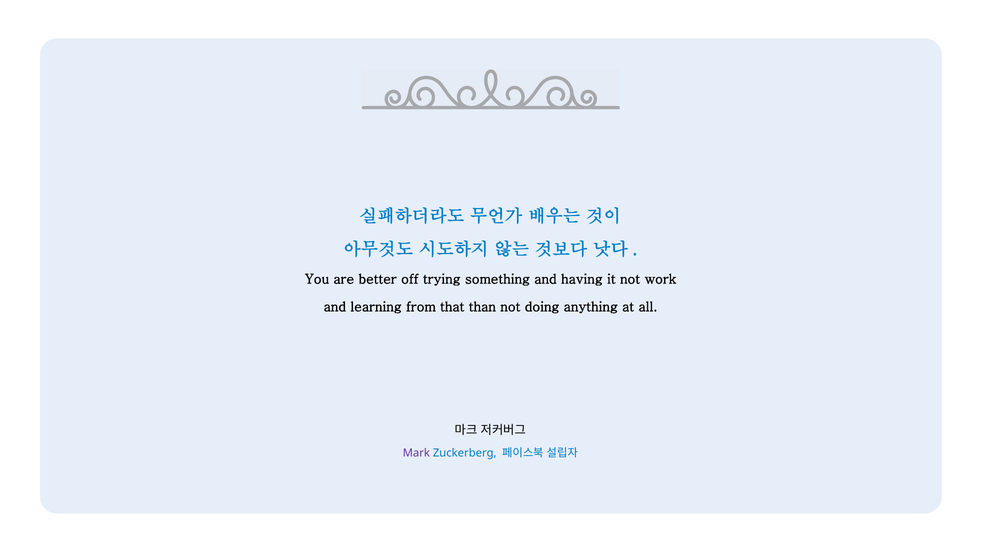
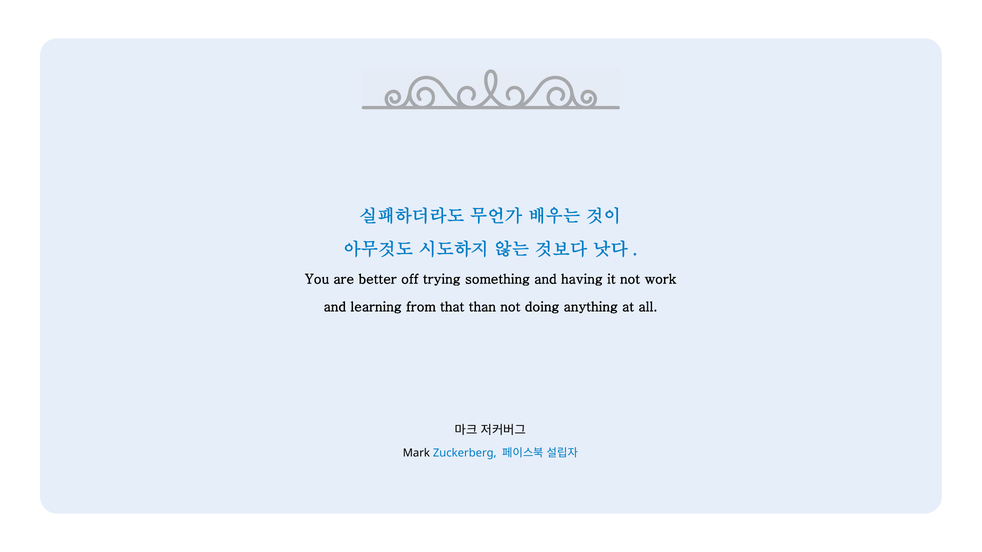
Mark colour: purple -> black
